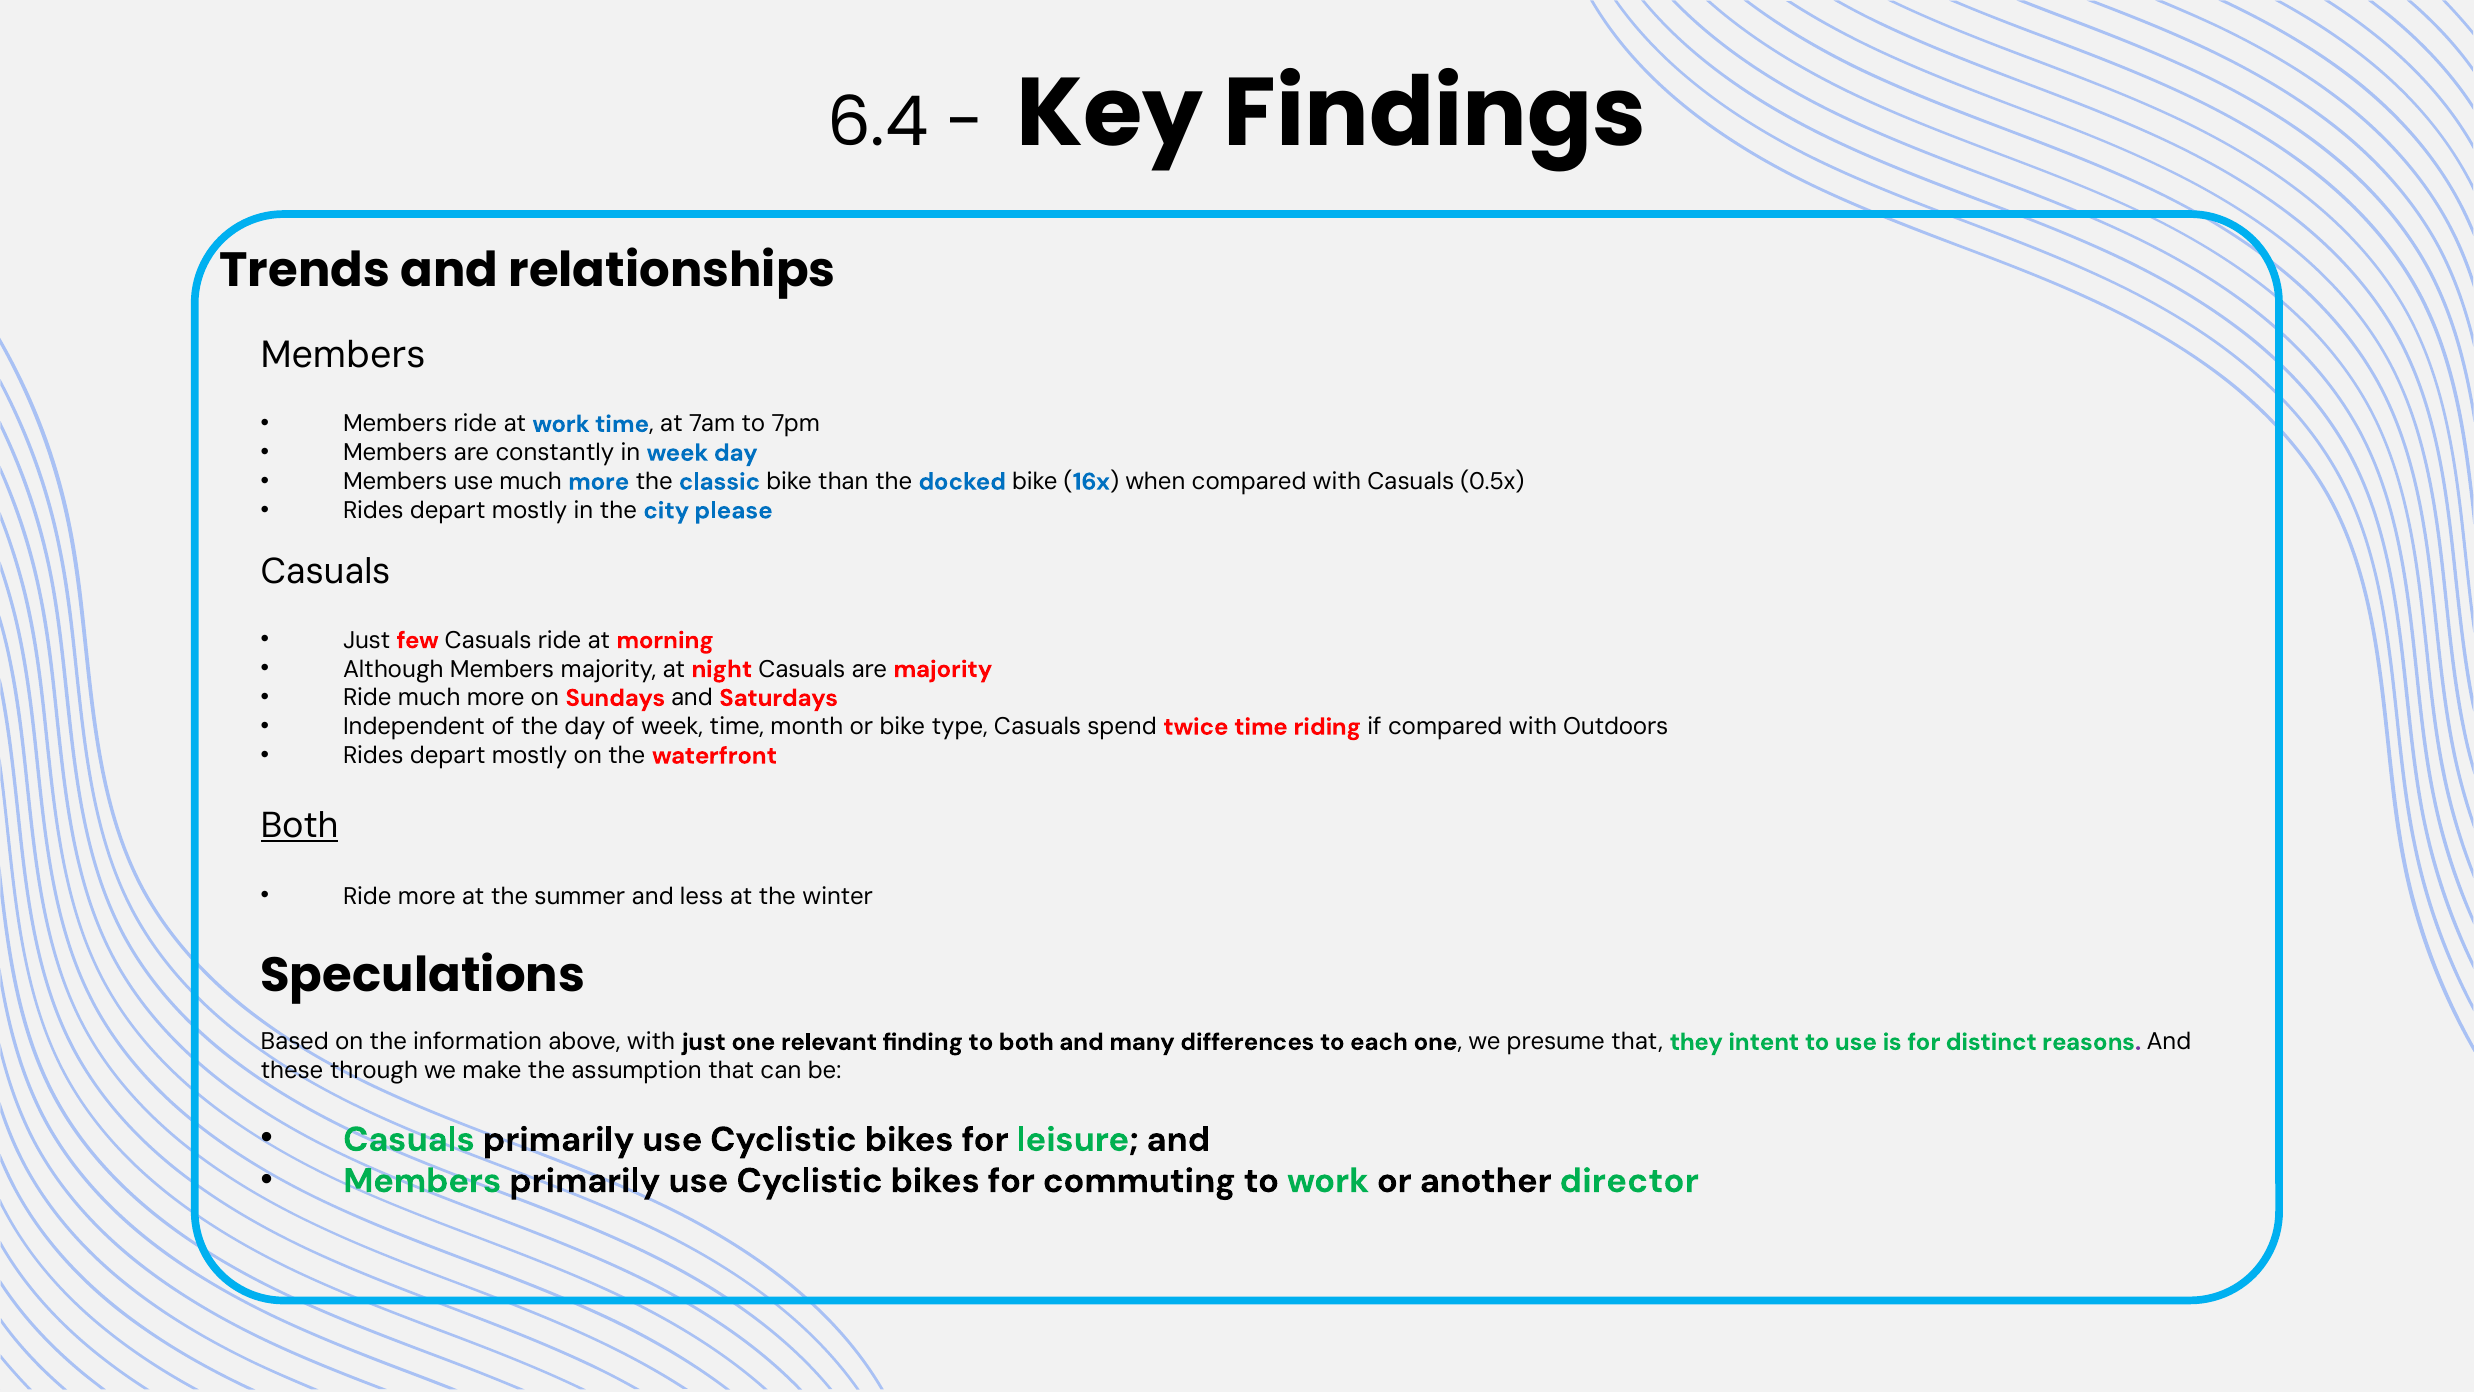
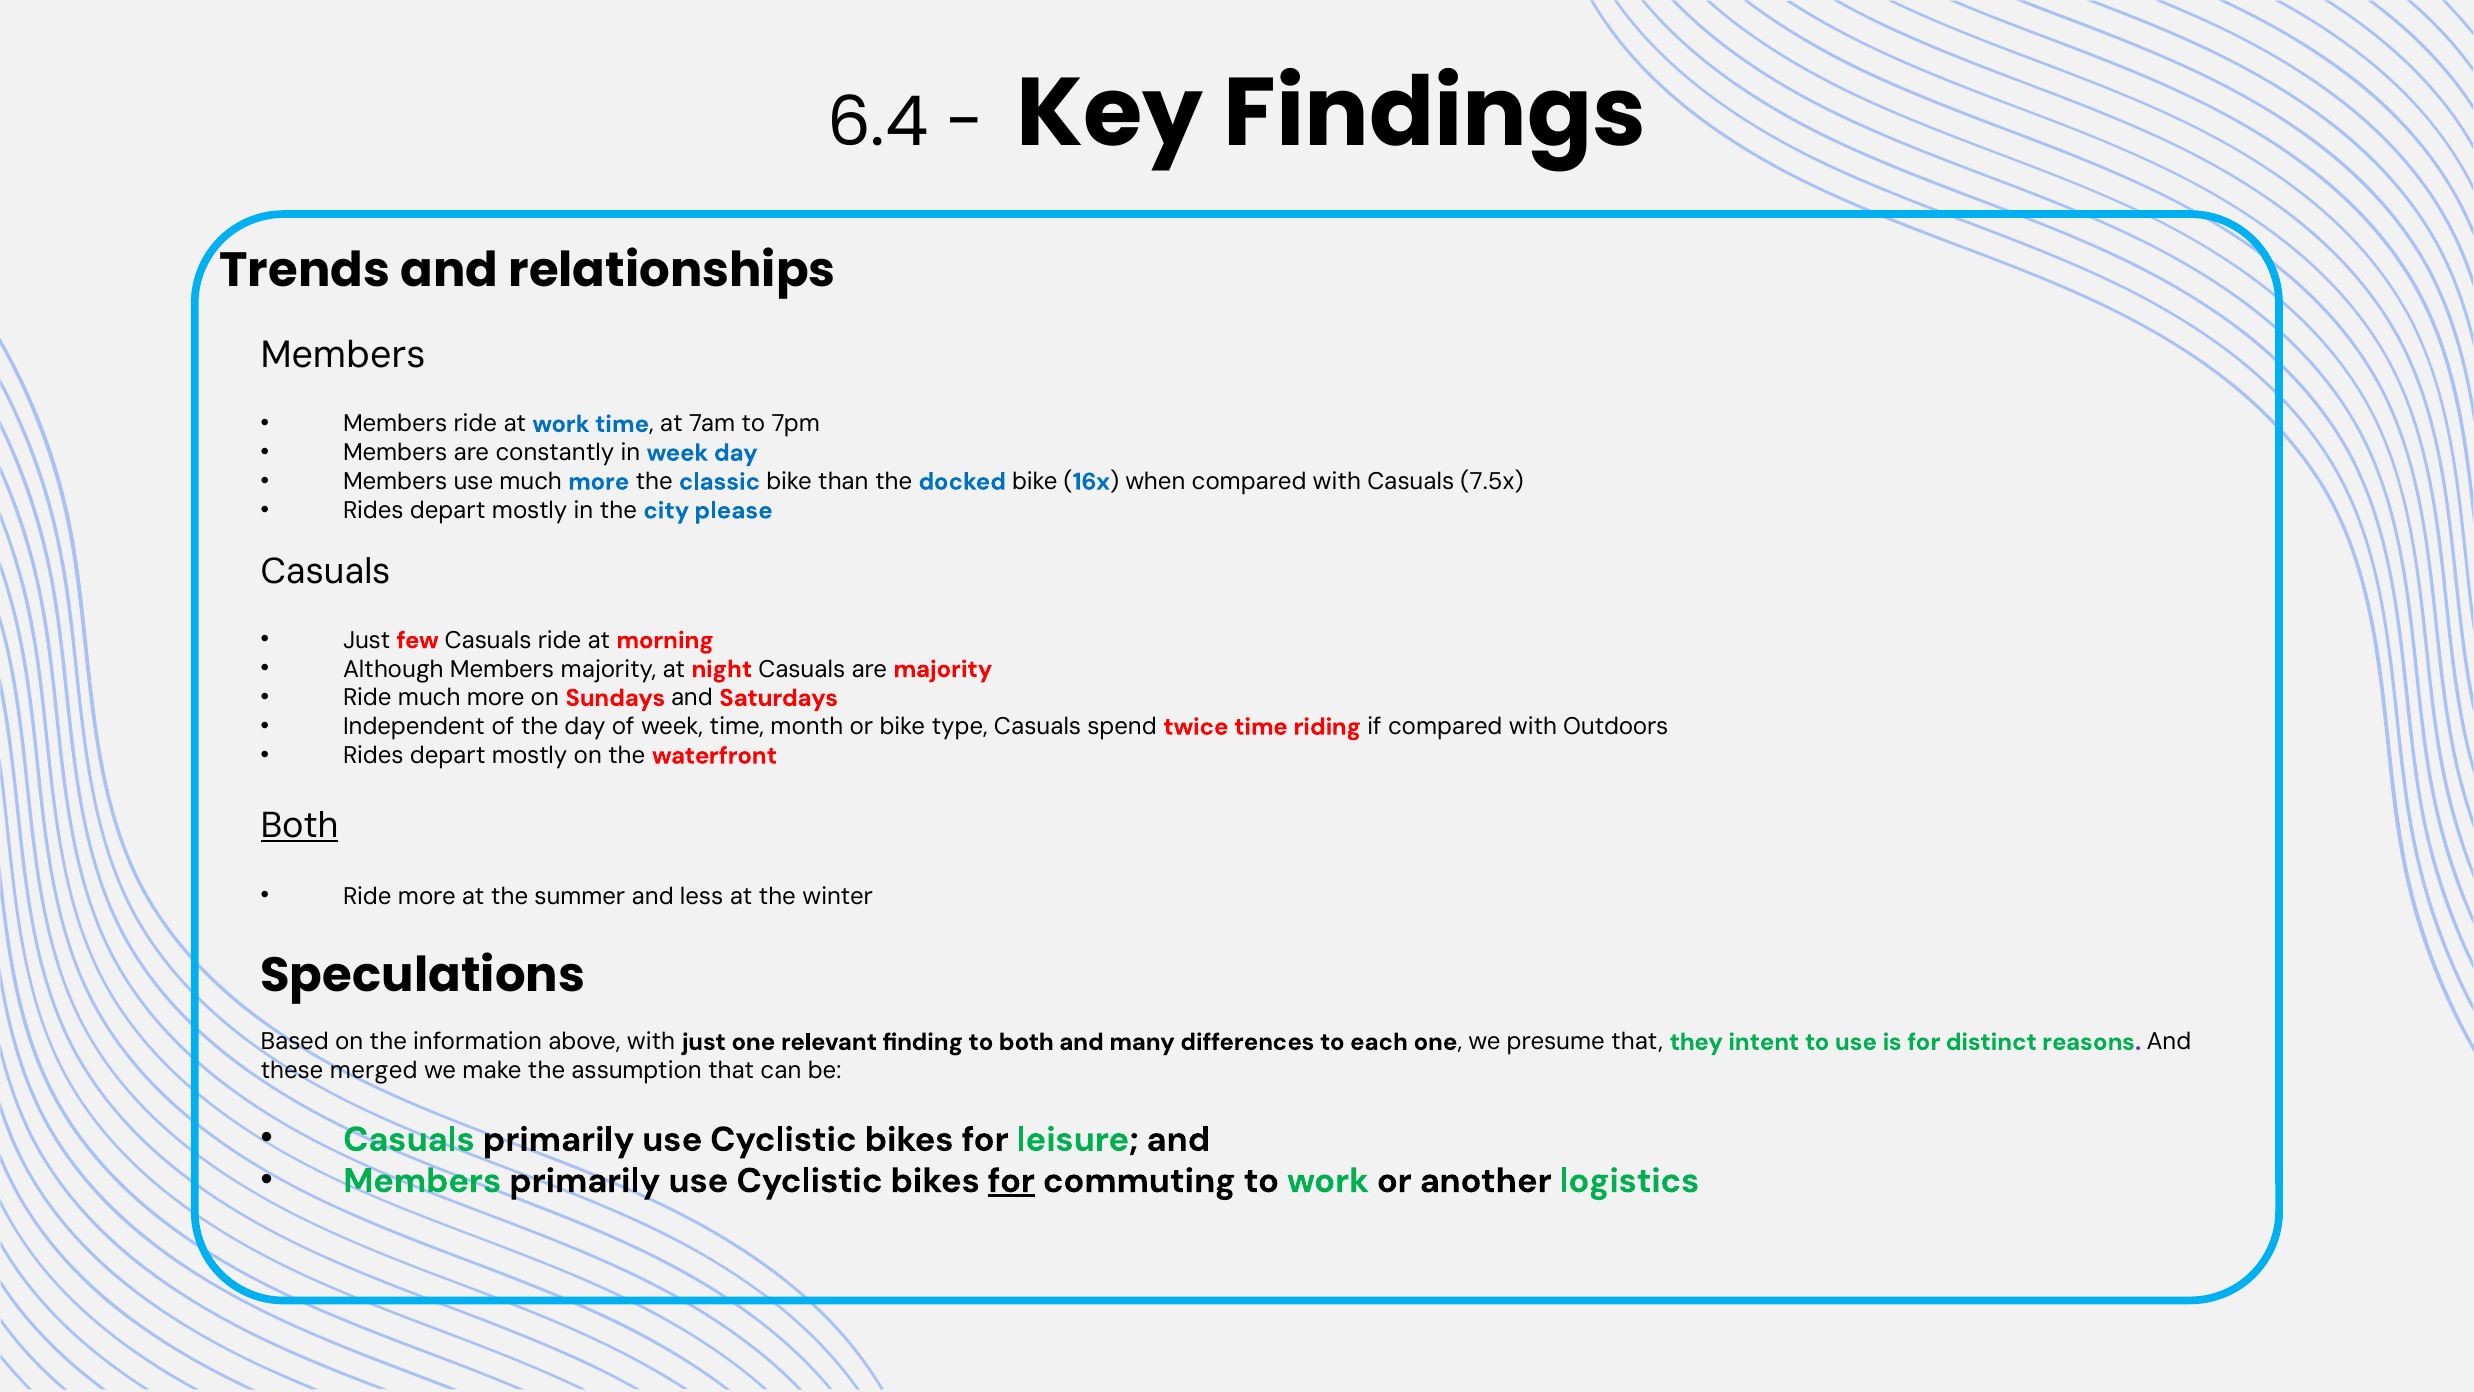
0.5x: 0.5x -> 7.5x
through: through -> merged
for at (1011, 1180) underline: none -> present
director: director -> logistics
